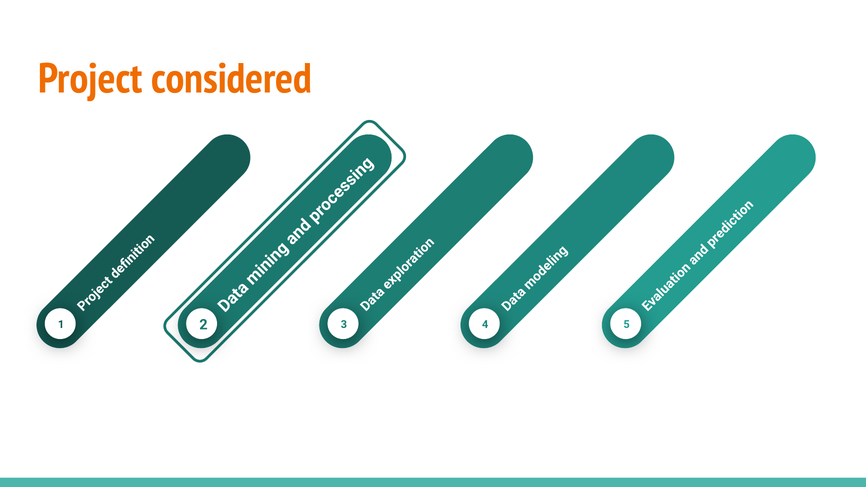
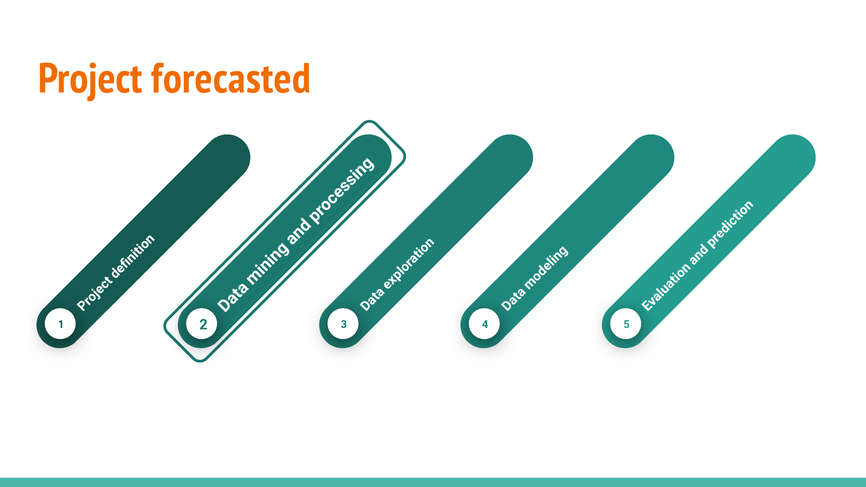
considered: considered -> forecasted
